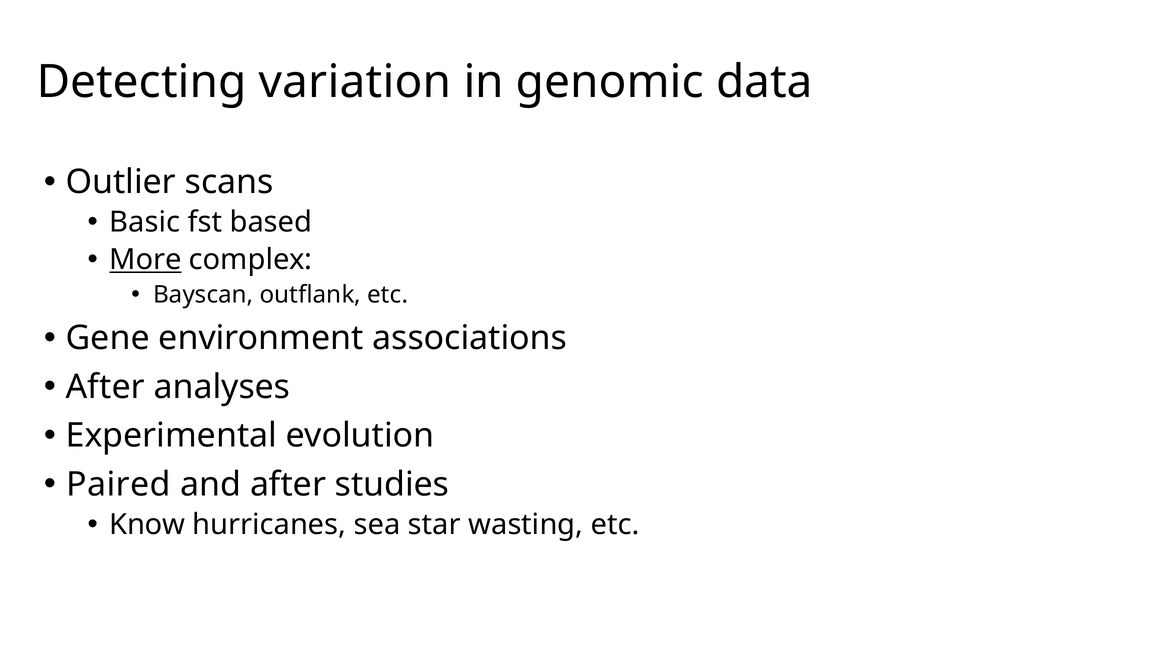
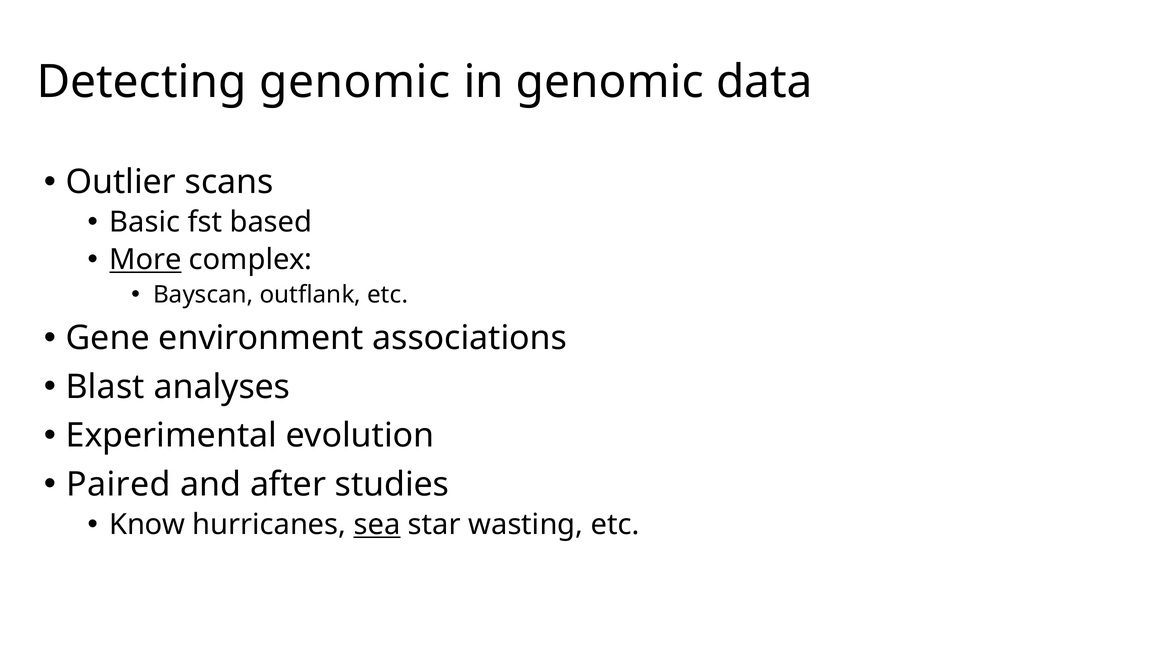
Detecting variation: variation -> genomic
After at (105, 387): After -> Blast
sea underline: none -> present
